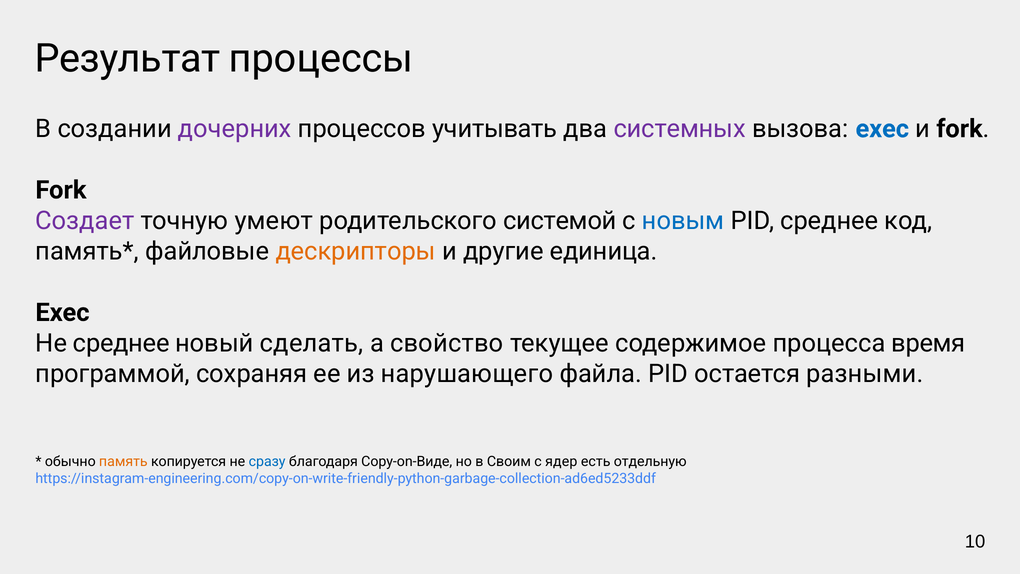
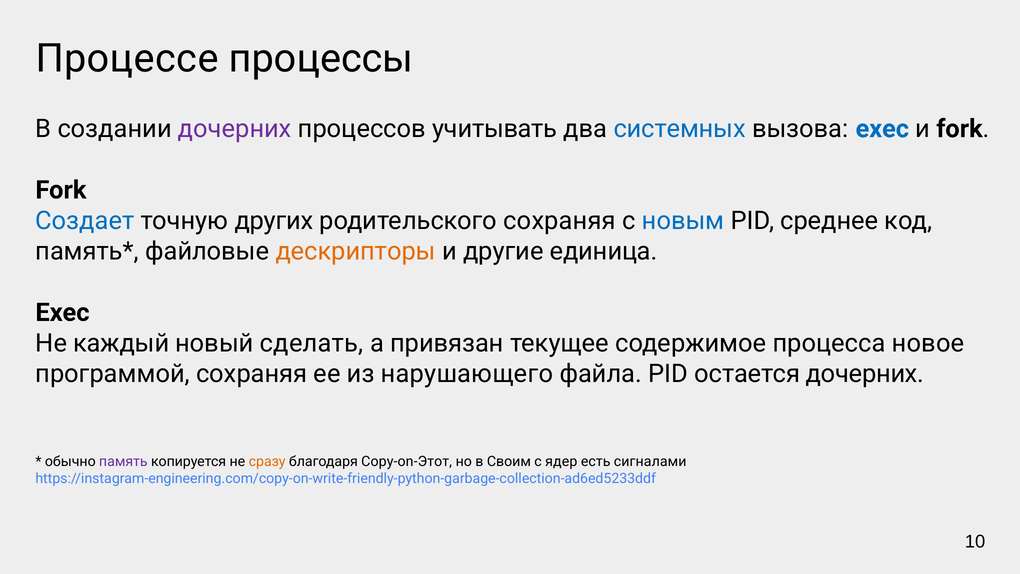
Результат: Результат -> Процессе
системных colour: purple -> blue
Создает colour: purple -> blue
умеют: умеют -> других
родительского системой: системой -> сохраняя
Не среднее: среднее -> каждый
свойство: свойство -> привязан
время: время -> новое
остается разными: разными -> дочерних
память colour: orange -> purple
сразу colour: blue -> orange
Copy-on-Виде: Copy-on-Виде -> Copy-on-Этот
отдельную: отдельную -> сигналами
